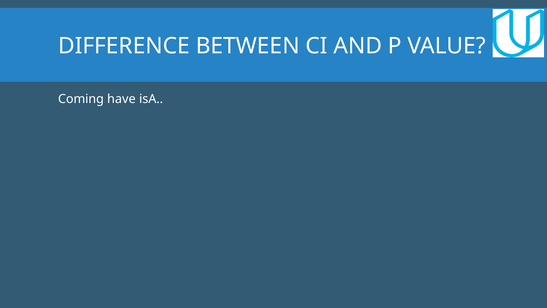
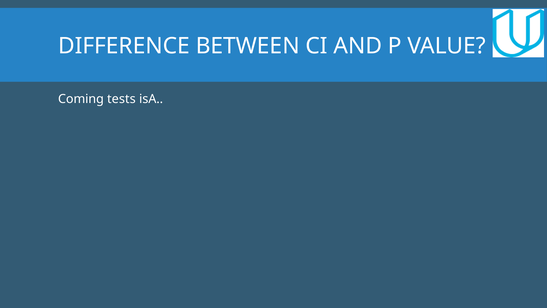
have: have -> tests
